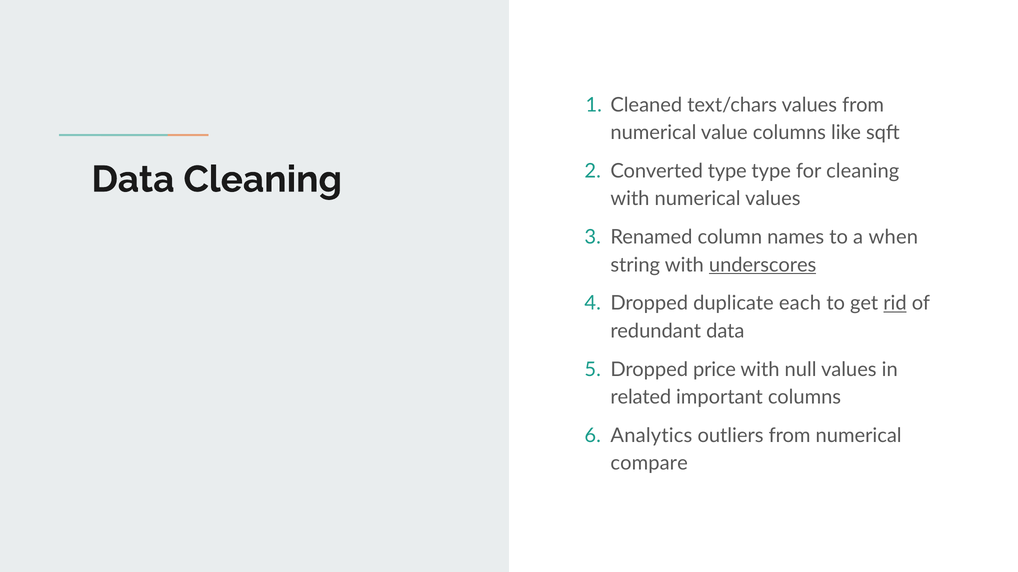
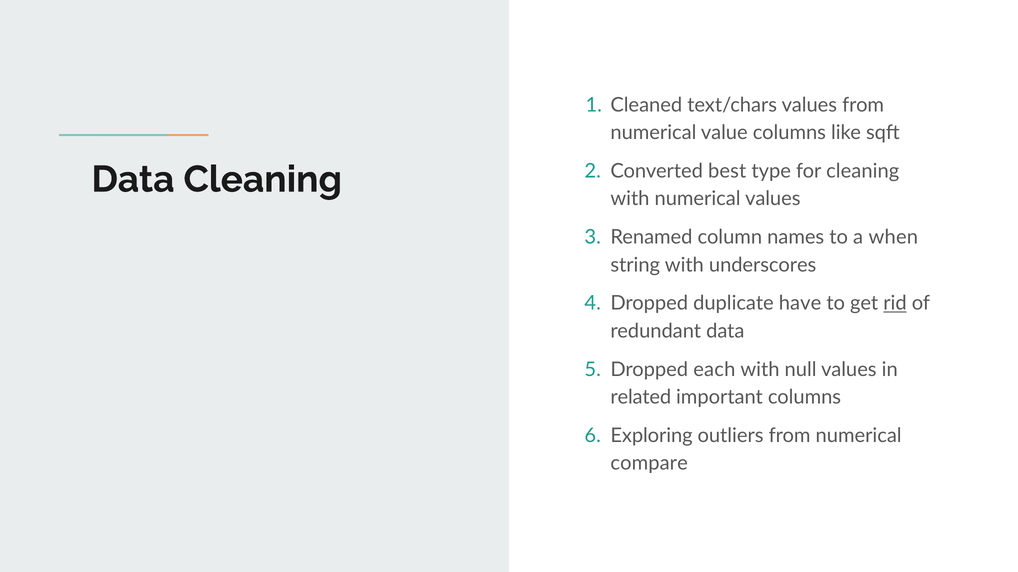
Converted type: type -> best
underscores underline: present -> none
each: each -> have
price: price -> each
Analytics: Analytics -> Exploring
